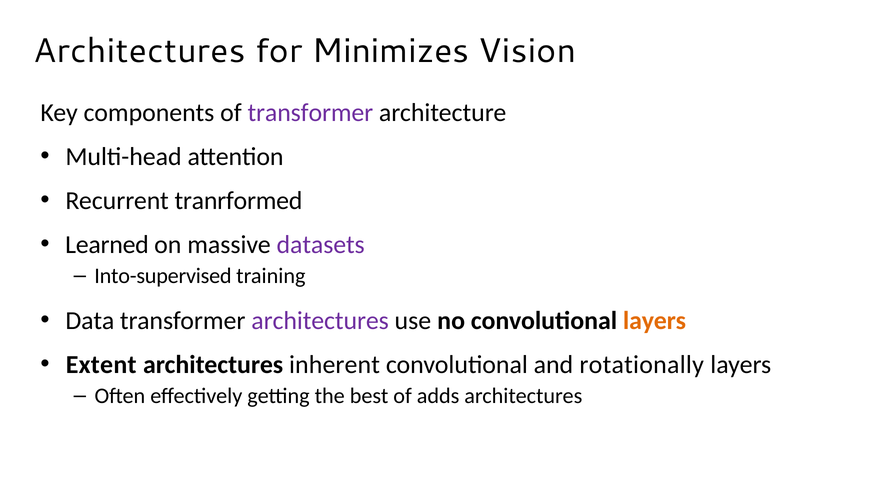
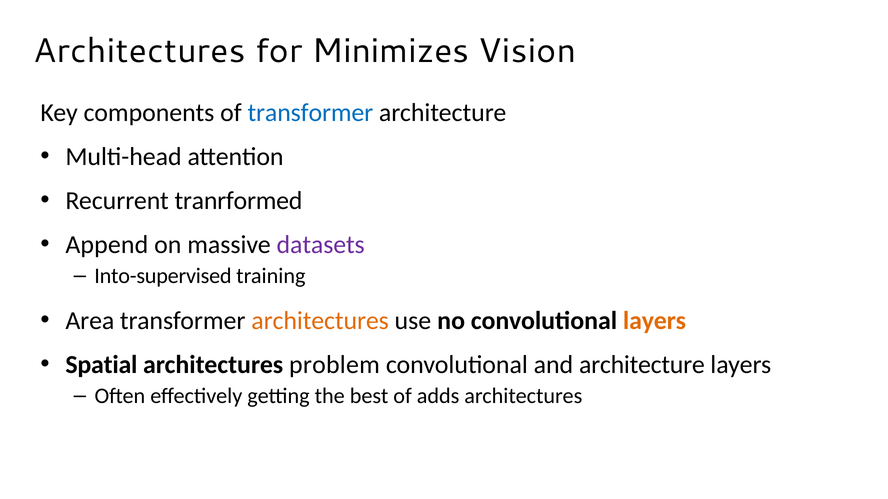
transformer at (310, 113) colour: purple -> blue
Learned: Learned -> Append
Data: Data -> Area
architectures at (320, 321) colour: purple -> orange
Extent: Extent -> Spatial
inherent: inherent -> problem
and rotationally: rotationally -> architecture
